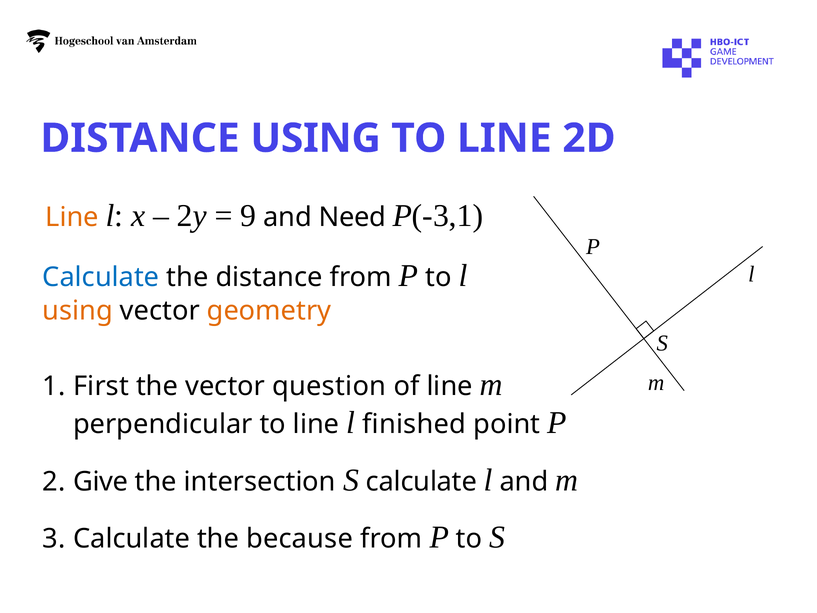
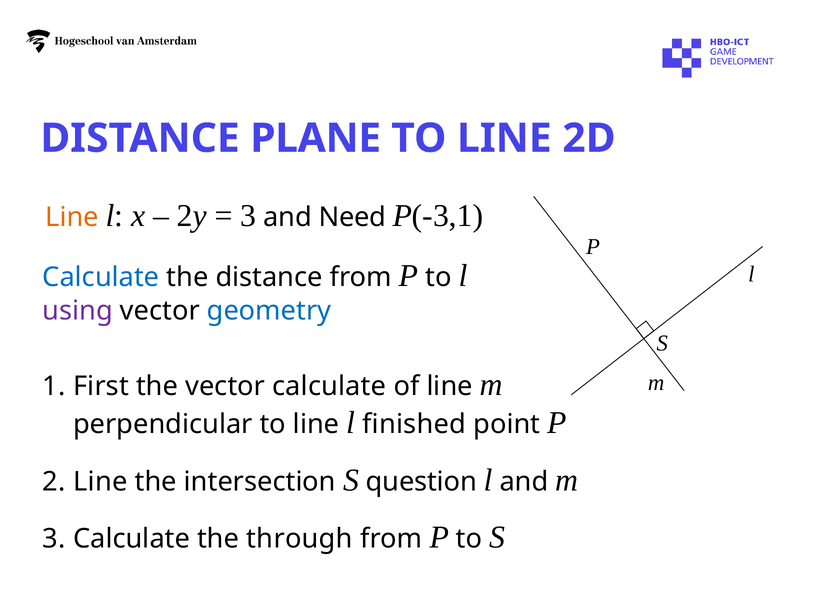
DISTANCE USING: USING -> PLANE
9 at (248, 215): 9 -> 3
using at (78, 311) colour: orange -> purple
geometry colour: orange -> blue
vector question: question -> calculate
Give at (101, 481): Give -> Line
S calculate: calculate -> question
because: because -> through
